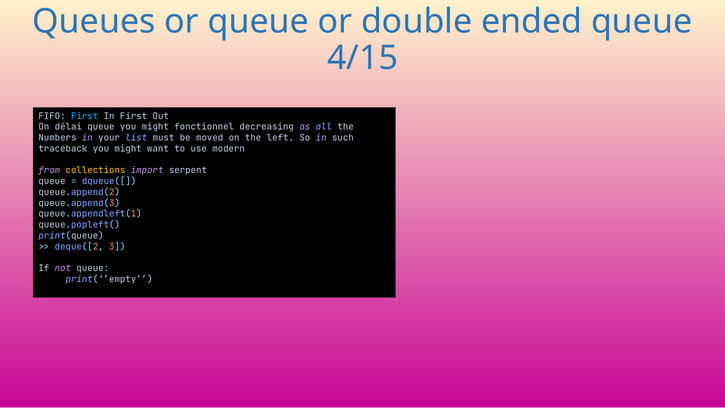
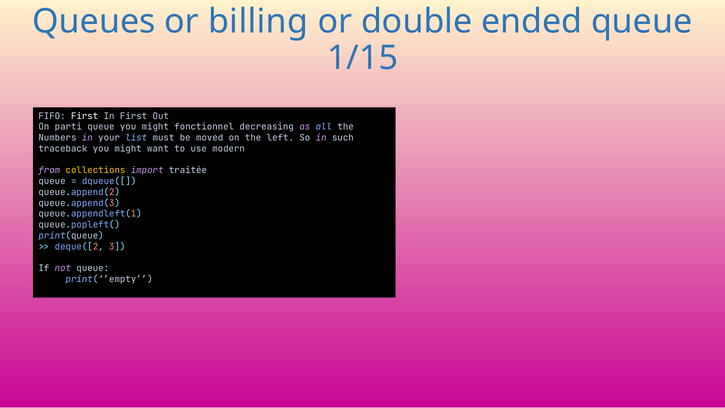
or queue: queue -> billing
4/15: 4/15 -> 1/15
First at (85, 116) colour: light blue -> white
délai: délai -> parti
serpent: serpent -> traitée
